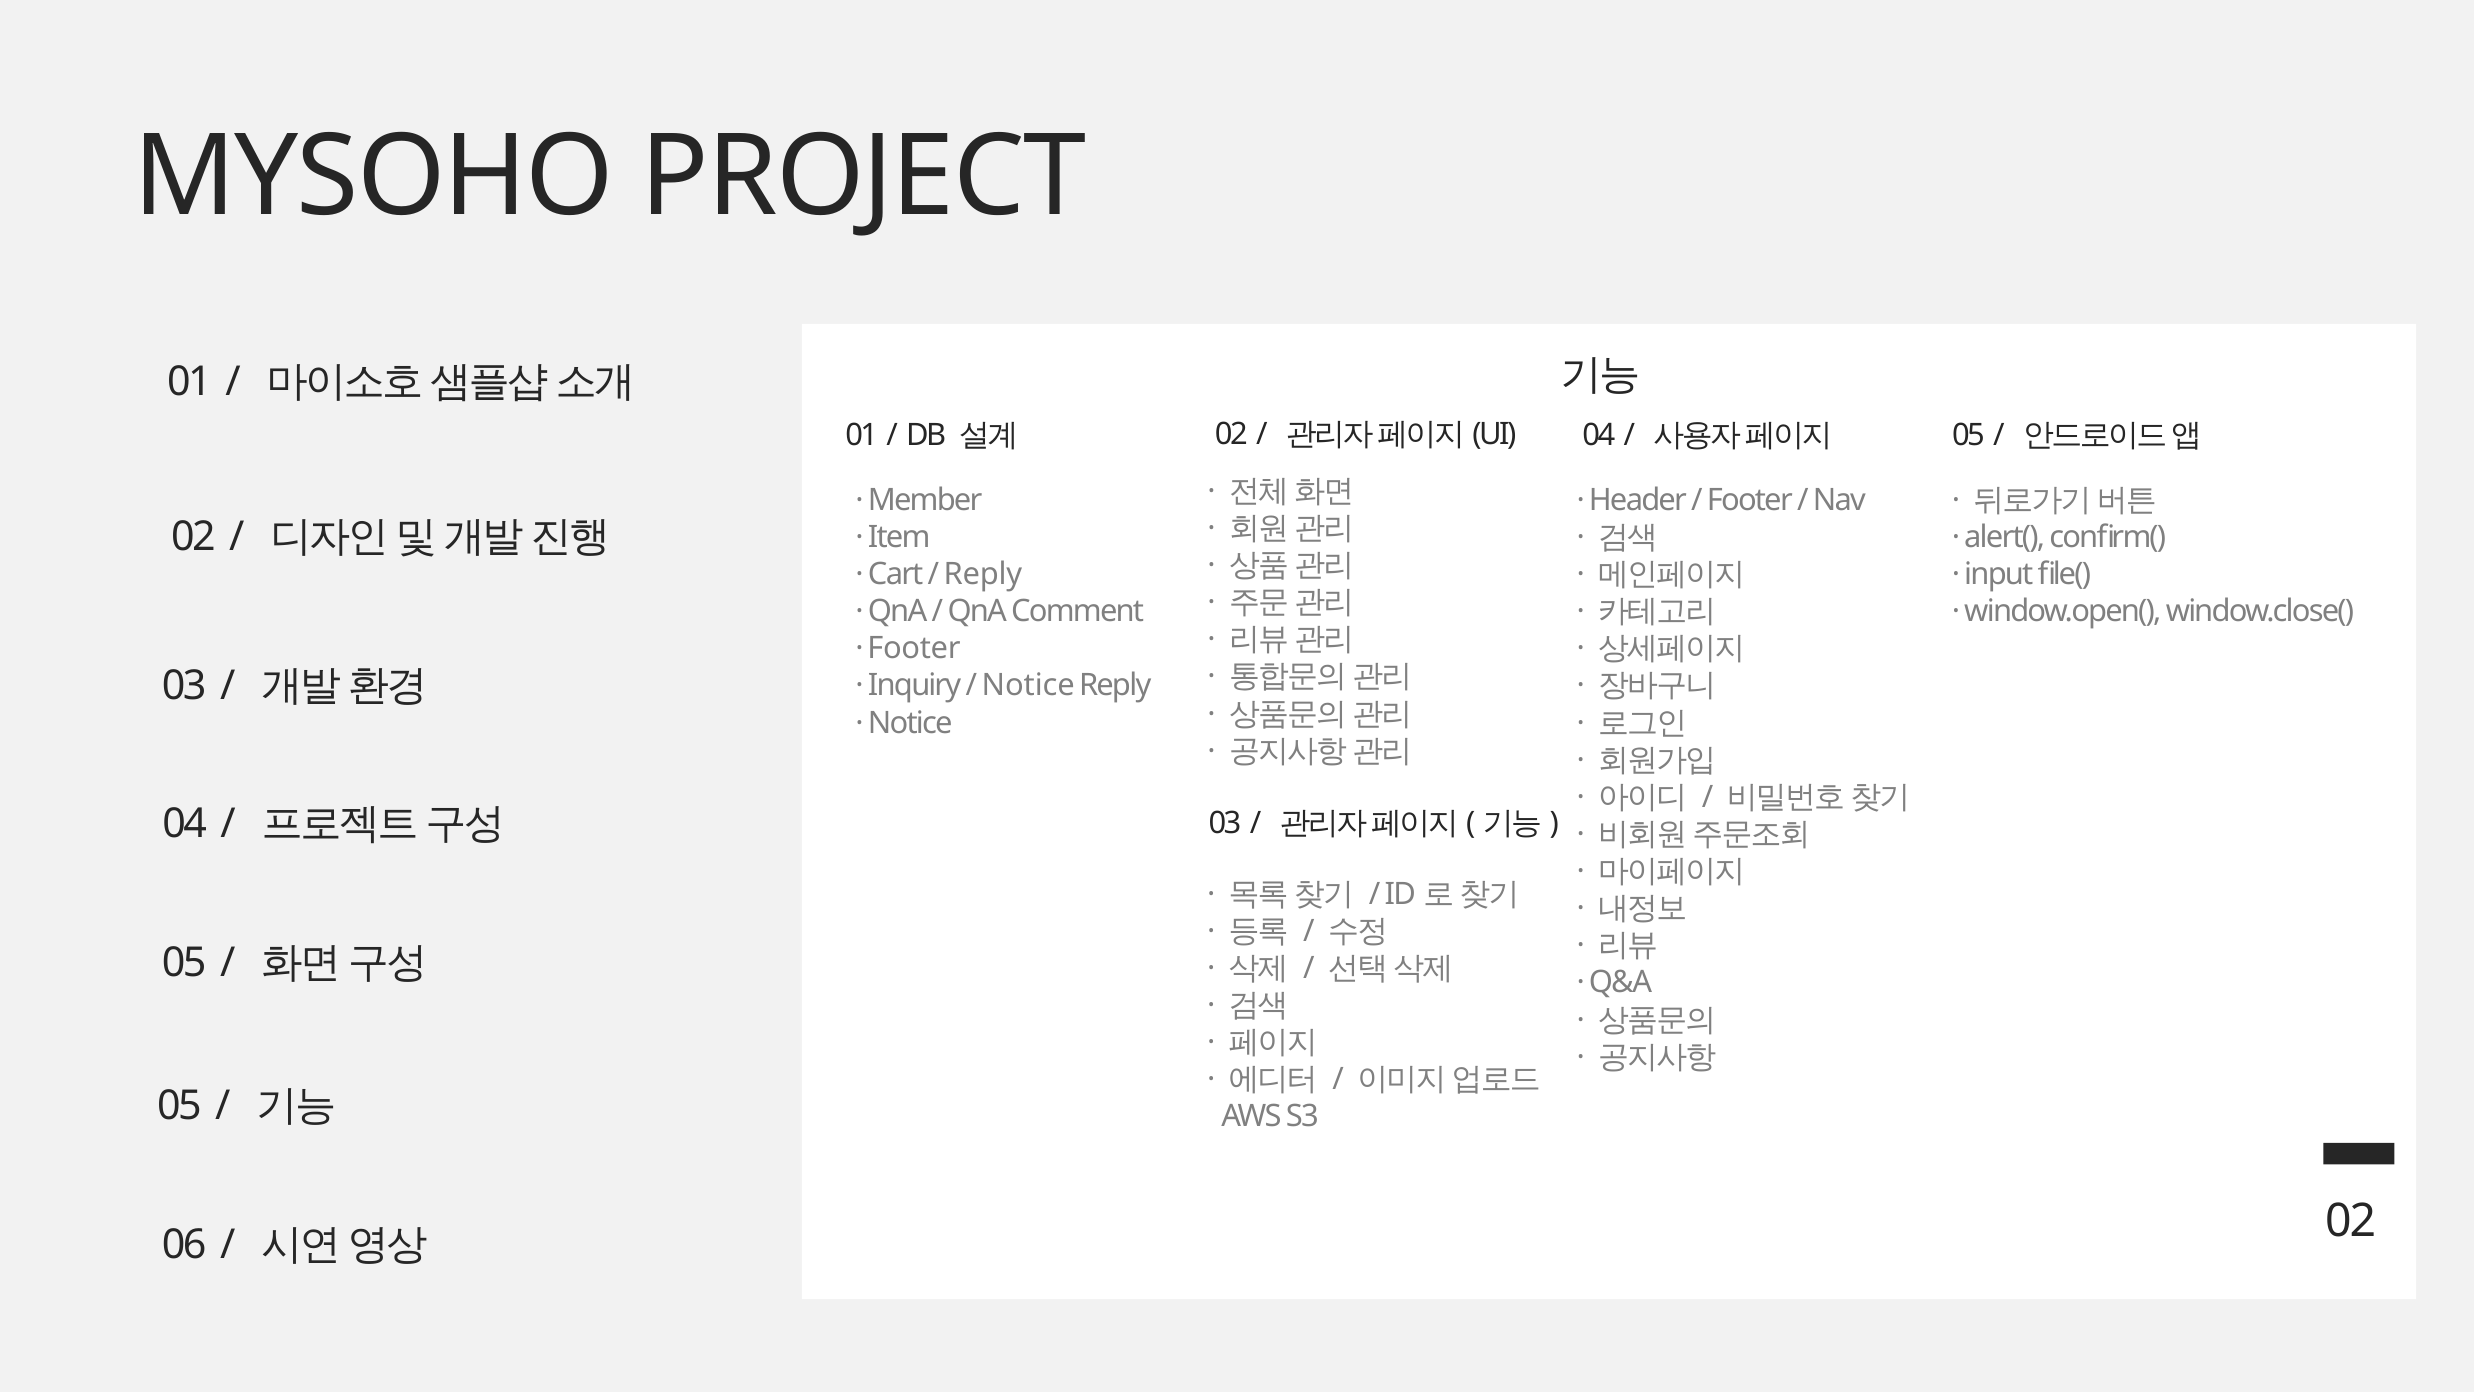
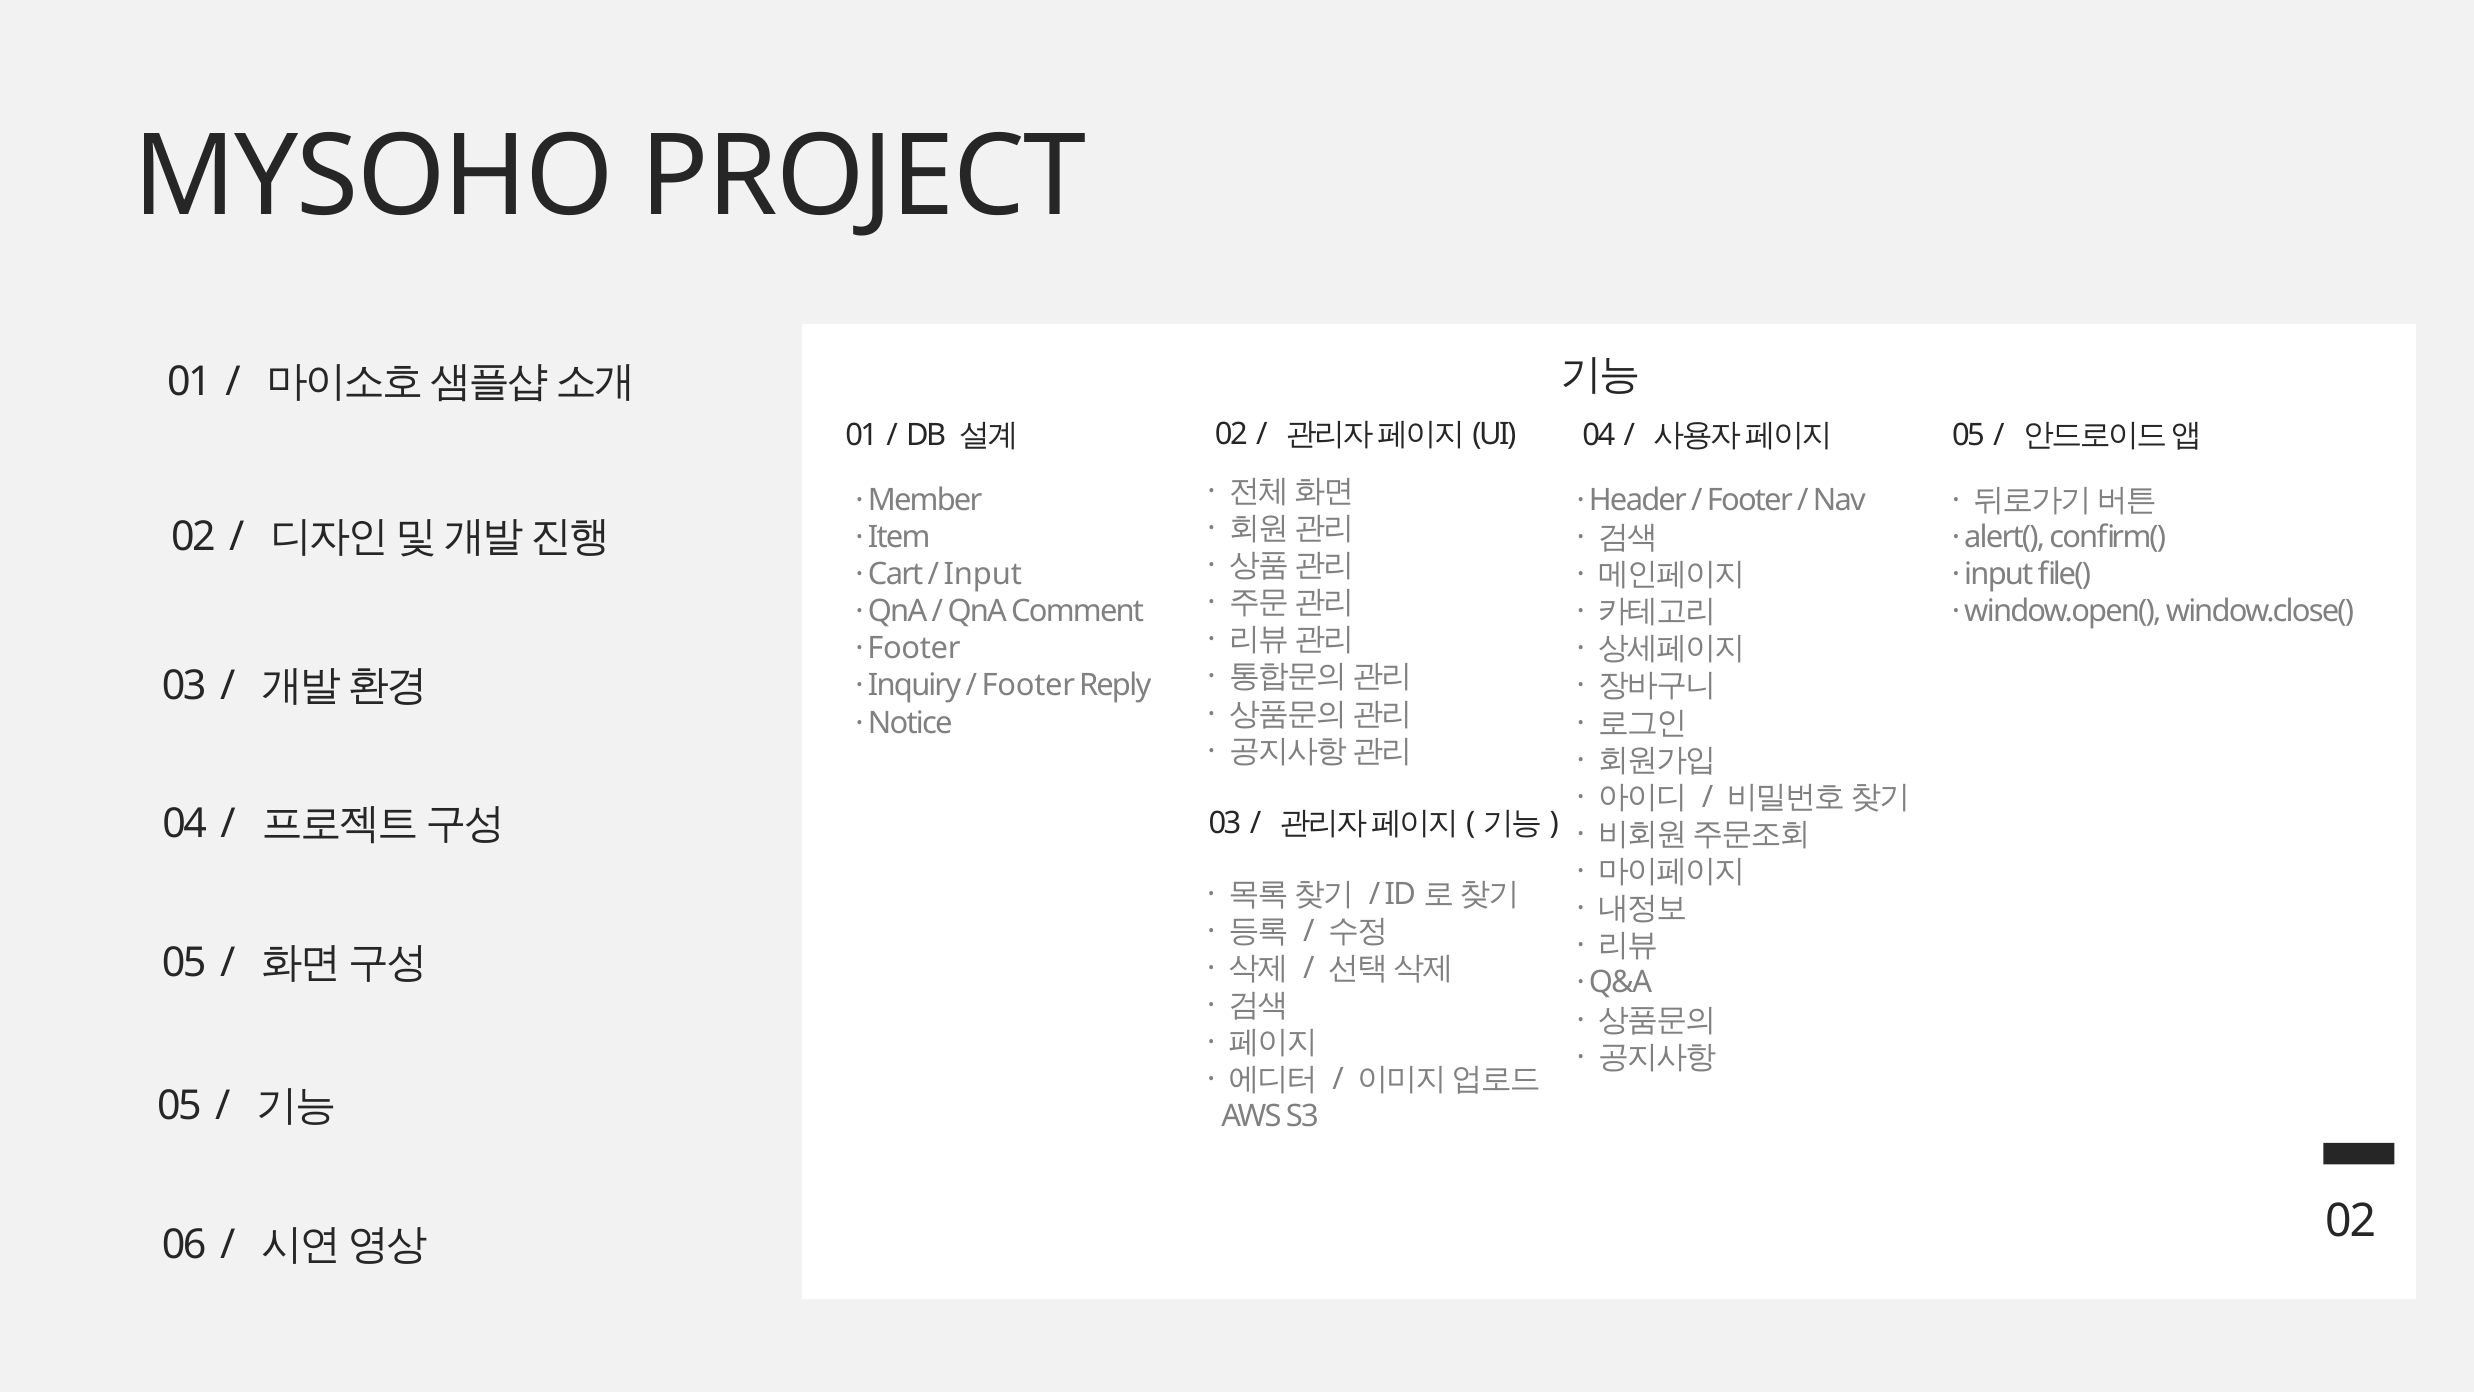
Reply at (983, 574): Reply -> Input
Notice at (1028, 686): Notice -> Footer
